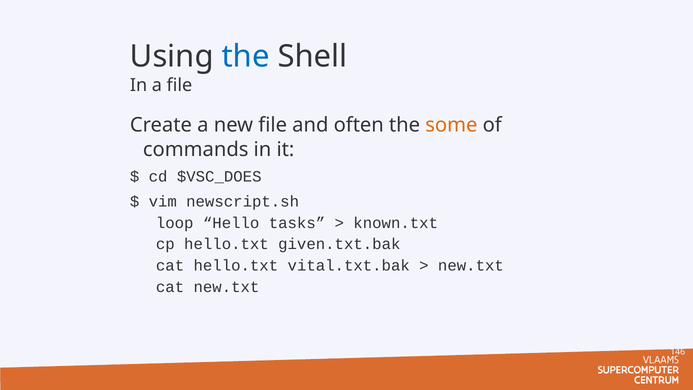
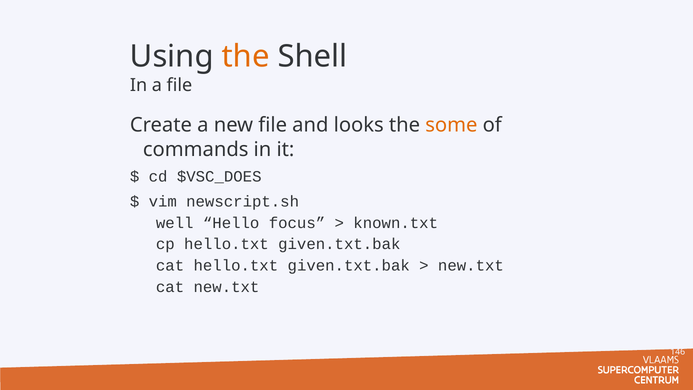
the at (246, 56) colour: blue -> orange
often: often -> looks
loop: loop -> well
tasks: tasks -> focus
cat hello.txt vital.txt.bak: vital.txt.bak -> given.txt.bak
